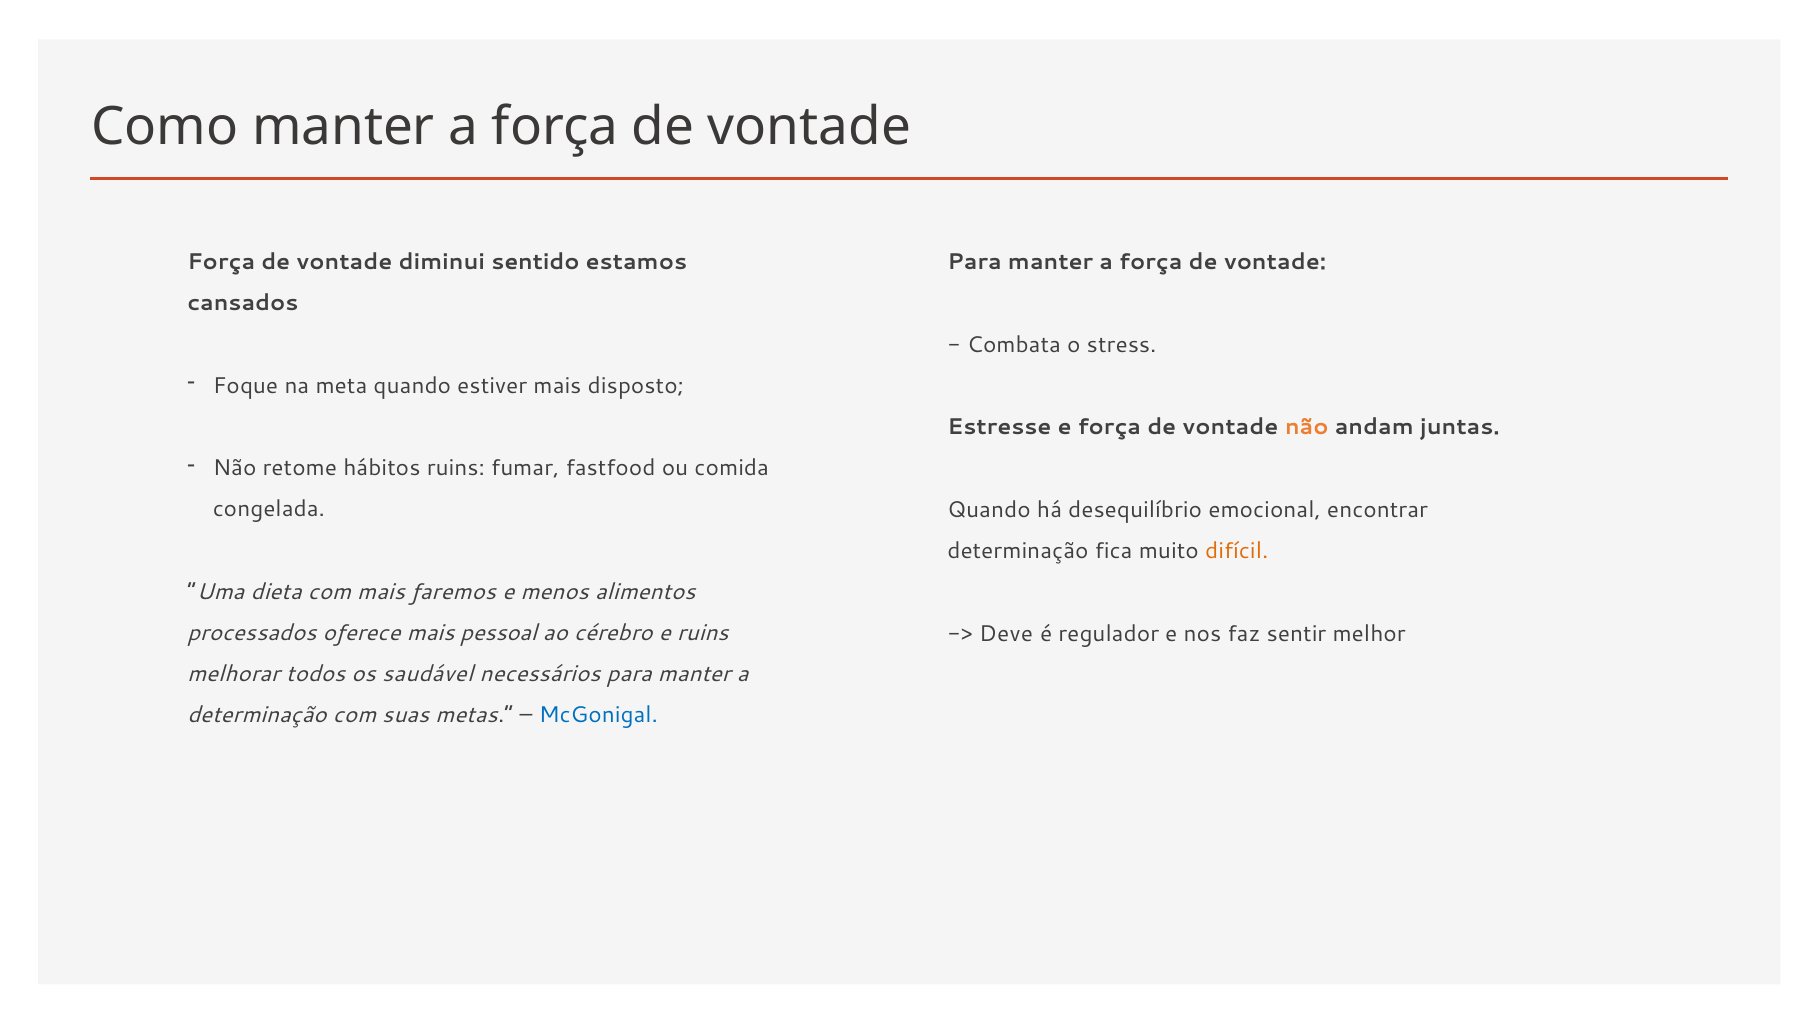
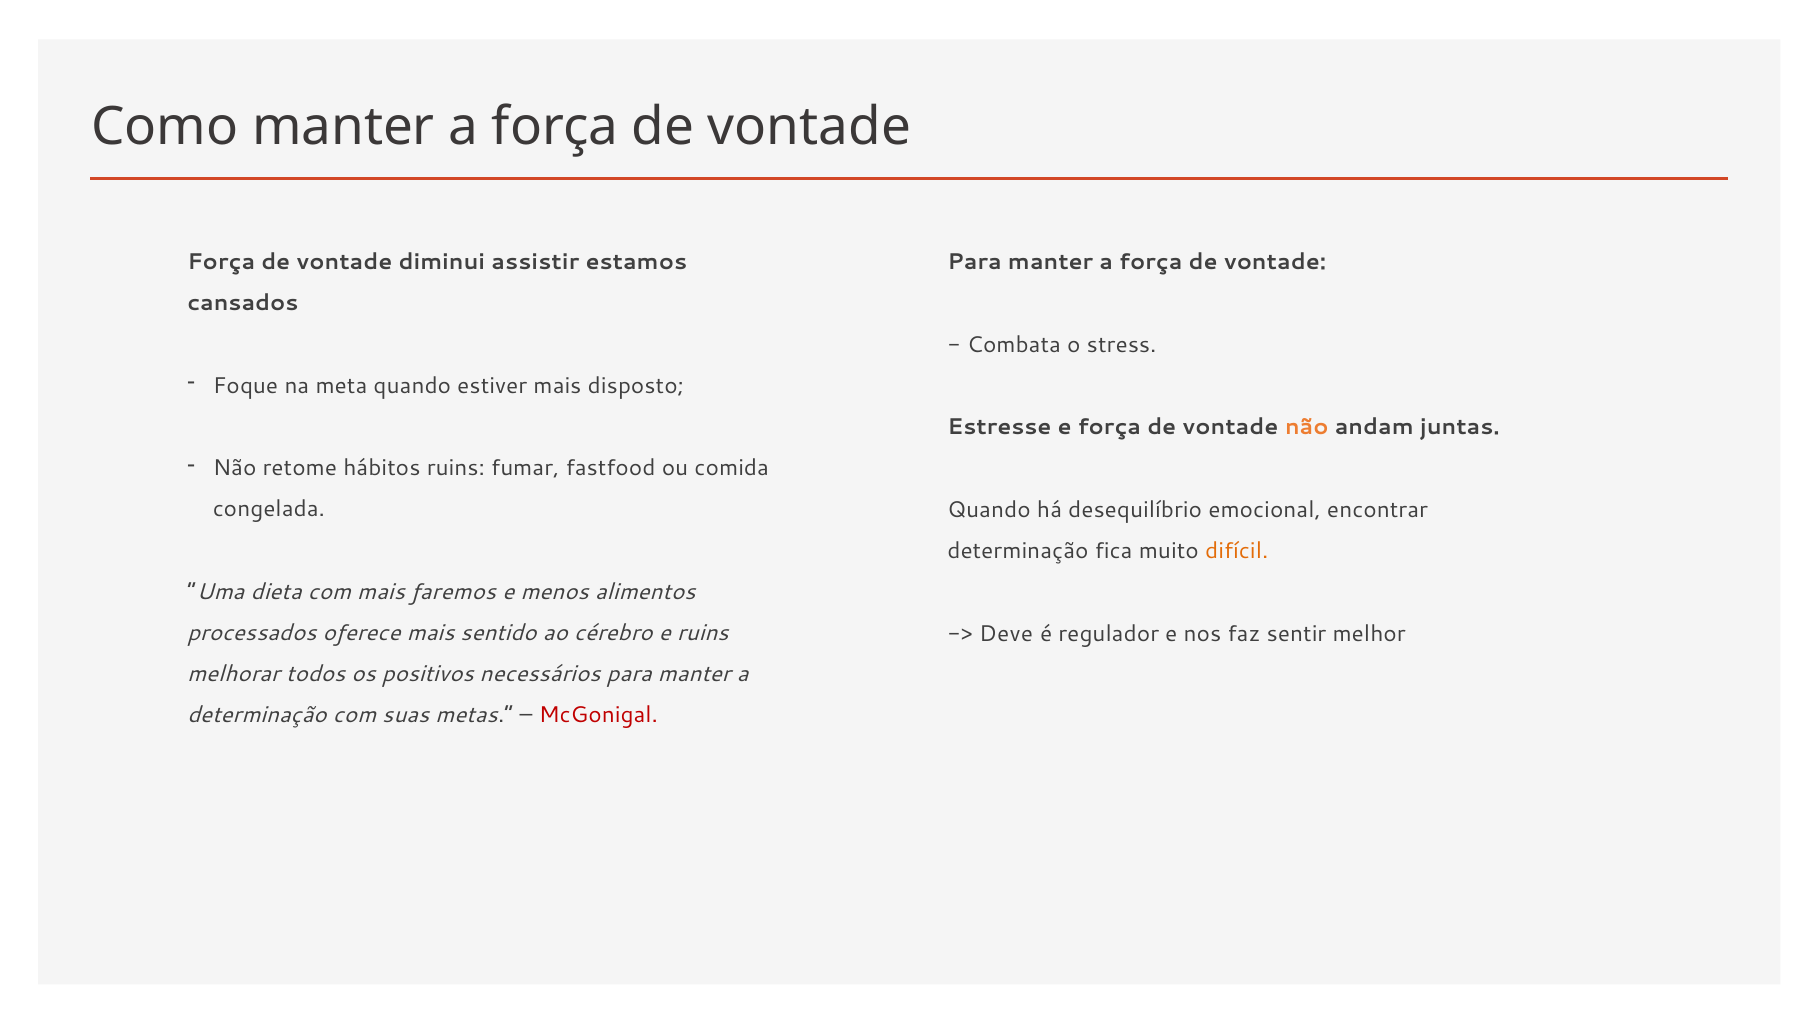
sentido: sentido -> assistir
pessoal: pessoal -> sentido
saudável: saudável -> positivos
McGonigal colour: blue -> red
